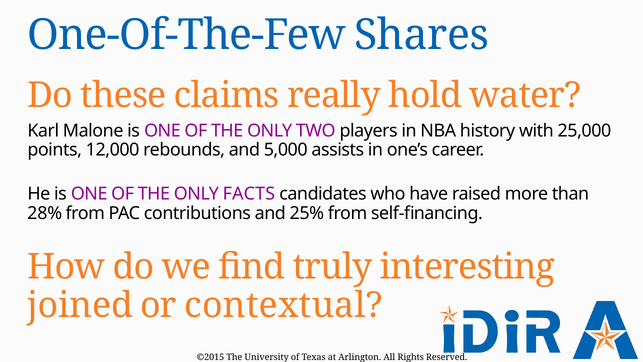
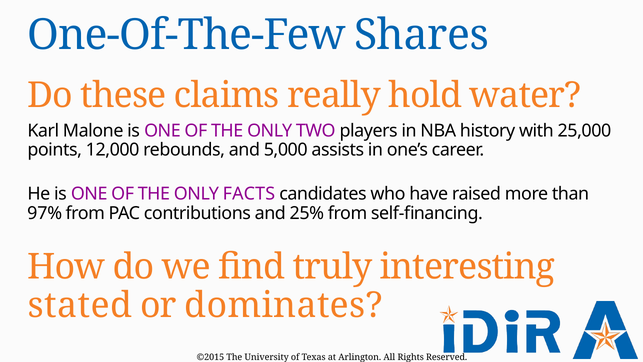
28%: 28% -> 97%
joined: joined -> stated
contextual: contextual -> dominates
